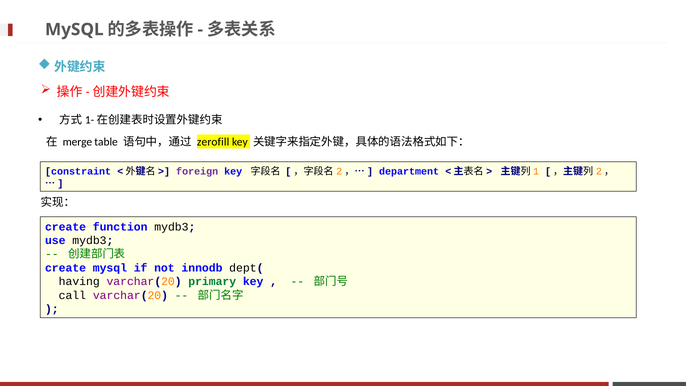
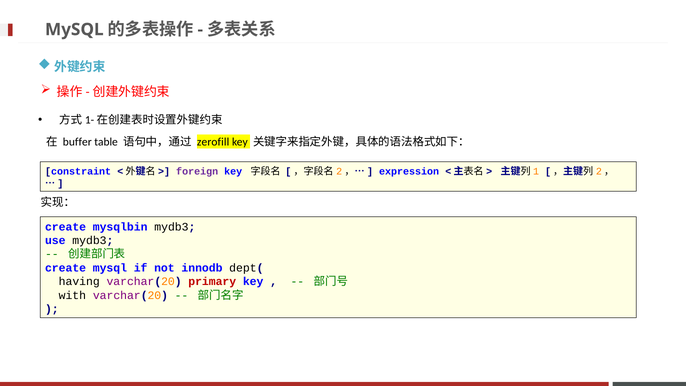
merge: merge -> buffer
department: department -> expression
function: function -> mysqlbin
primary colour: green -> red
call: call -> with
